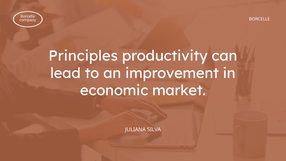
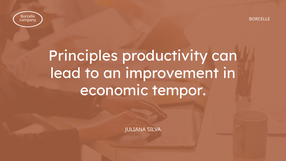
market: market -> tempor
